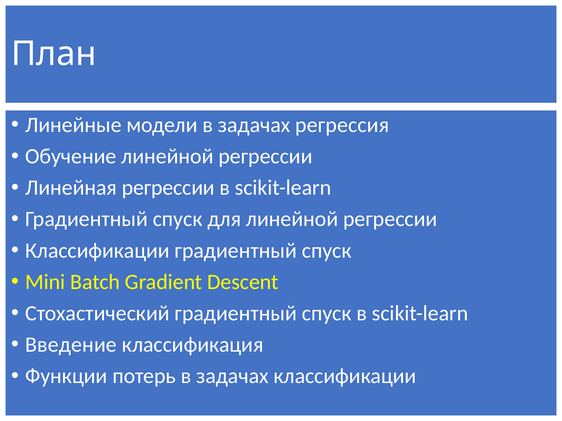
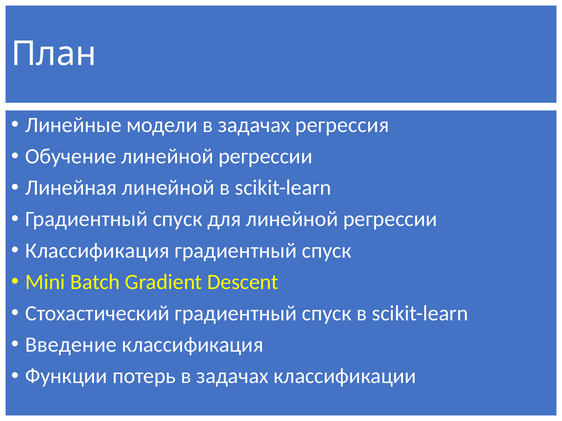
Линейная регрессии: регрессии -> линейной
Классификации at (97, 251): Классификации -> Классификация
